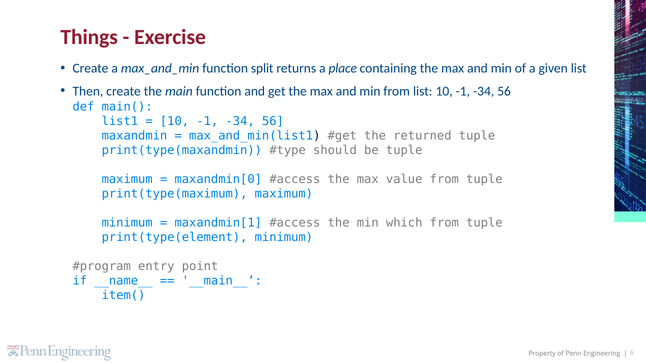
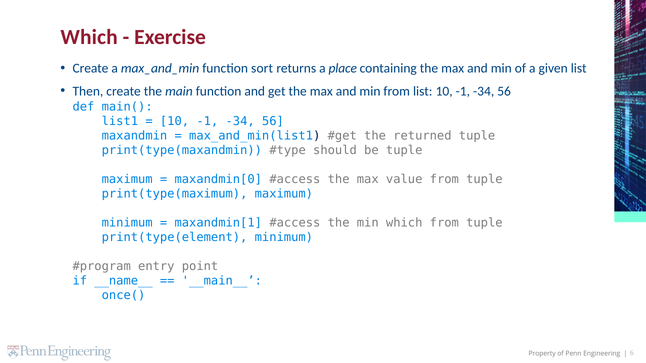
Things at (89, 37): Things -> Which
split: split -> sort
item(: item( -> once(
